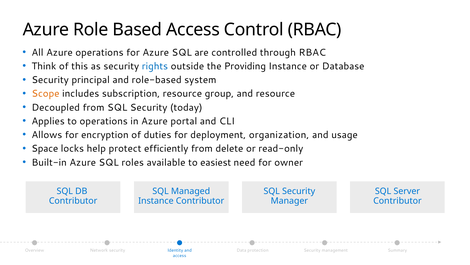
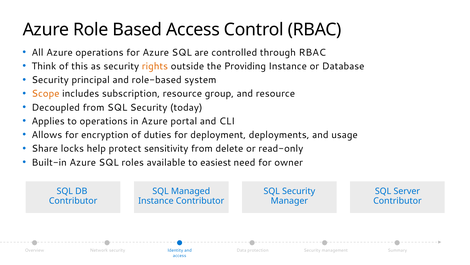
rights colour: blue -> orange
organization: organization -> deployments
Space: Space -> Share
efficiently: efficiently -> sensitivity
